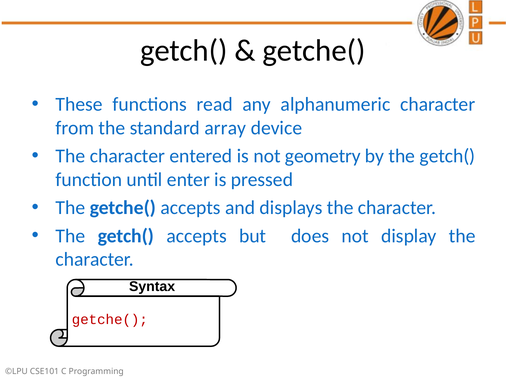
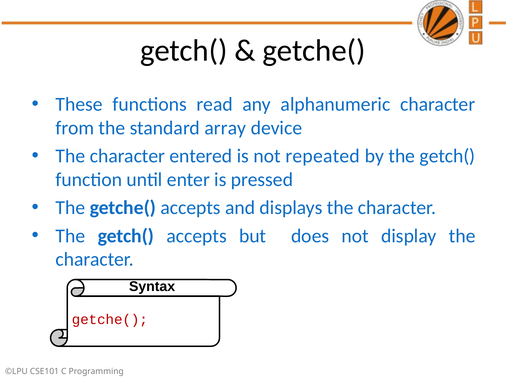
geometry: geometry -> repeated
